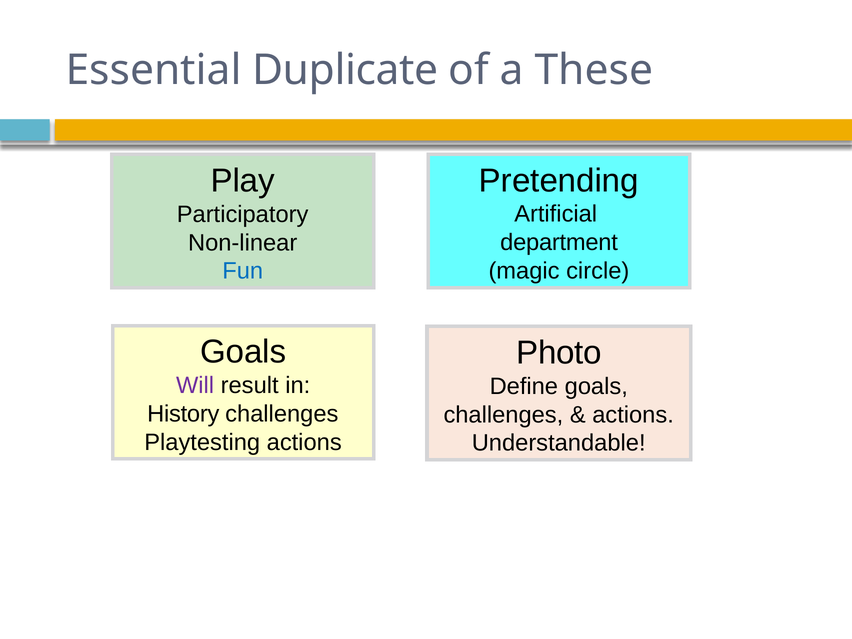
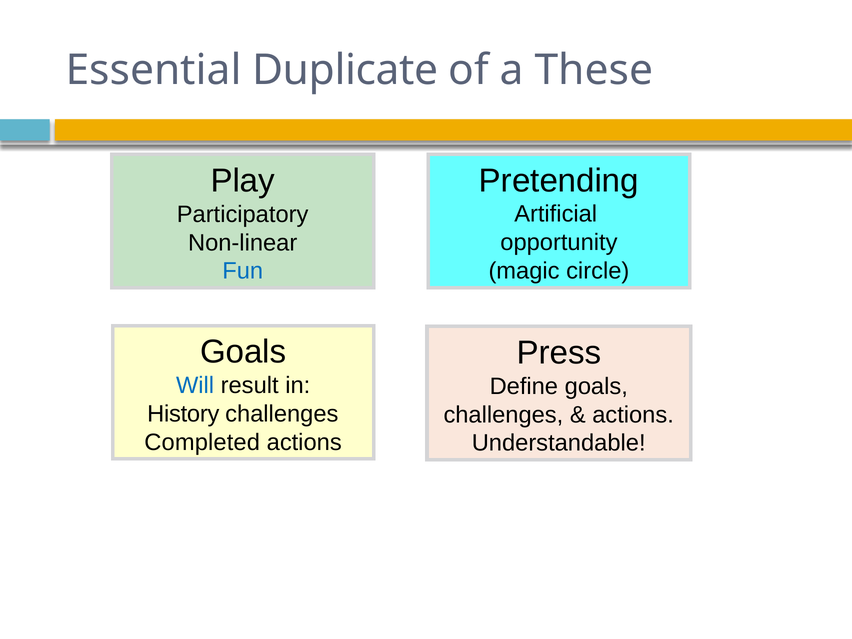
department: department -> opportunity
Photo: Photo -> Press
Will colour: purple -> blue
Playtesting: Playtesting -> Completed
